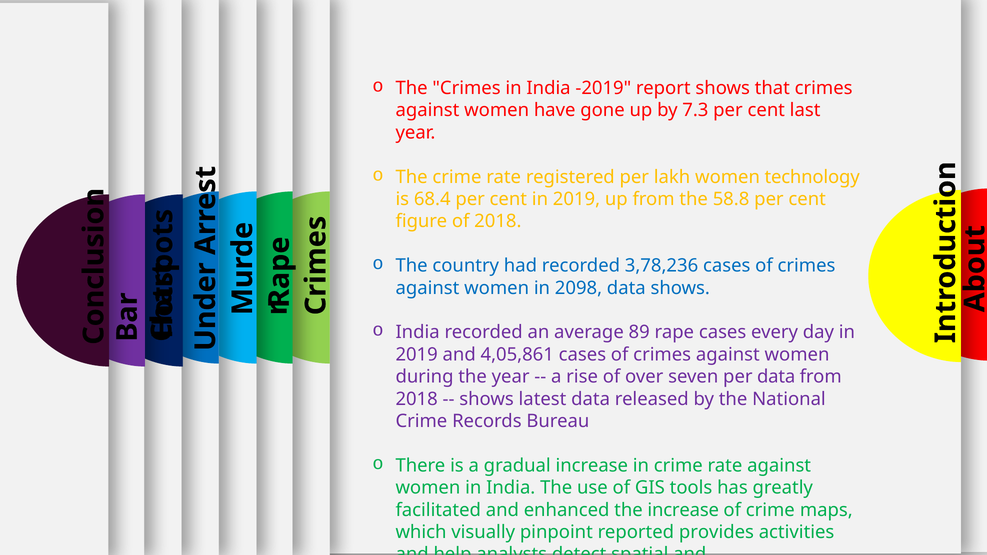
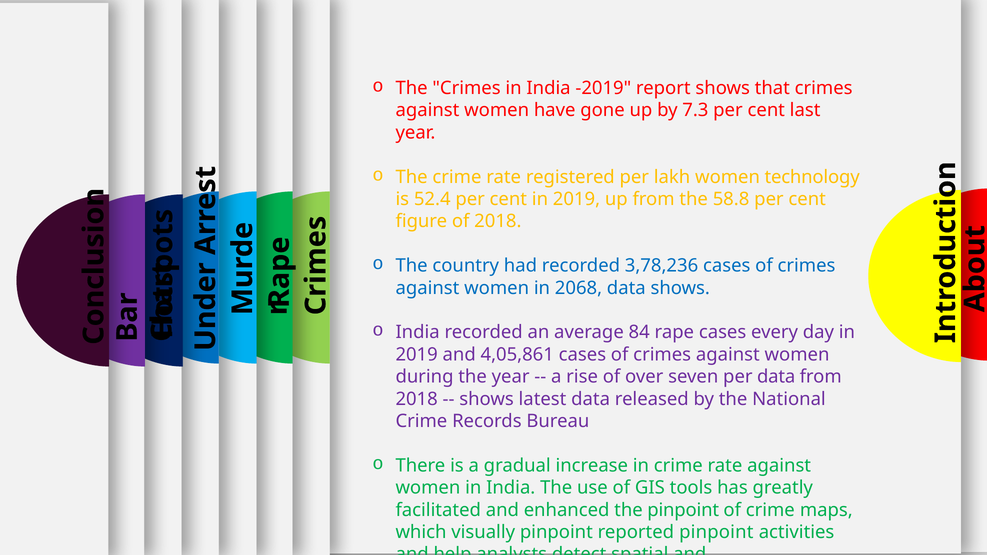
68.4: 68.4 -> 52.4
2098: 2098 -> 2068
89: 89 -> 84
the increase: increase -> pinpoint
reported provides: provides -> pinpoint
